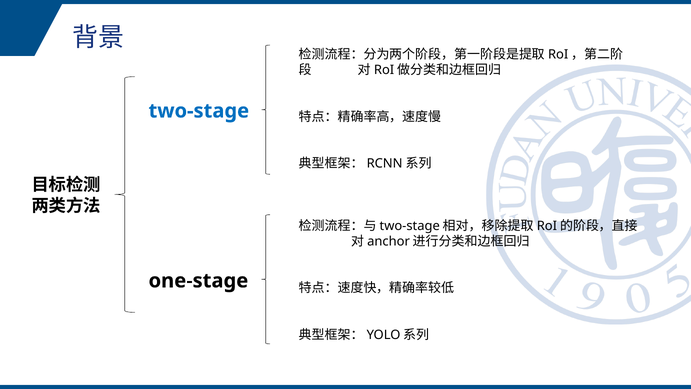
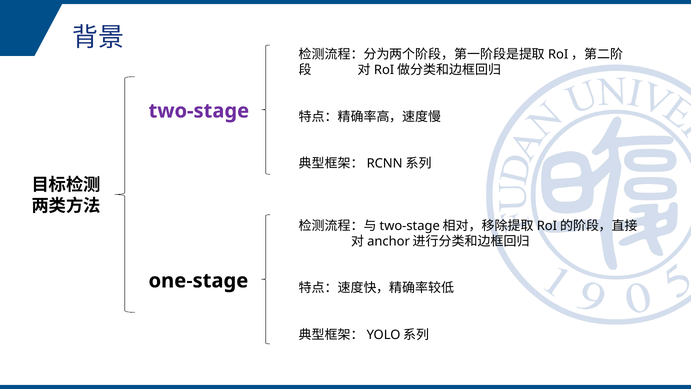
two-stage colour: blue -> purple
